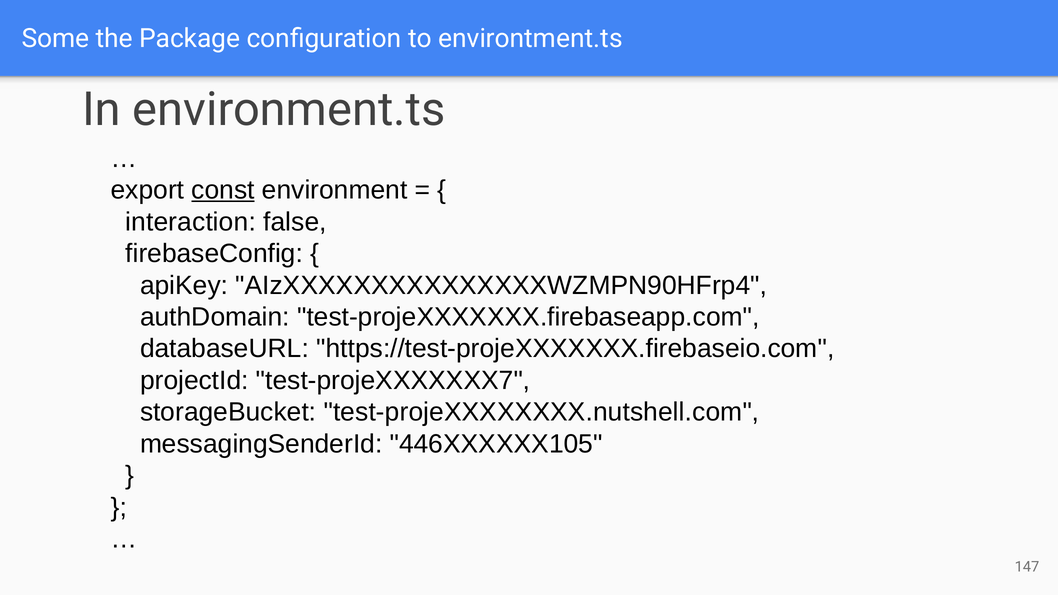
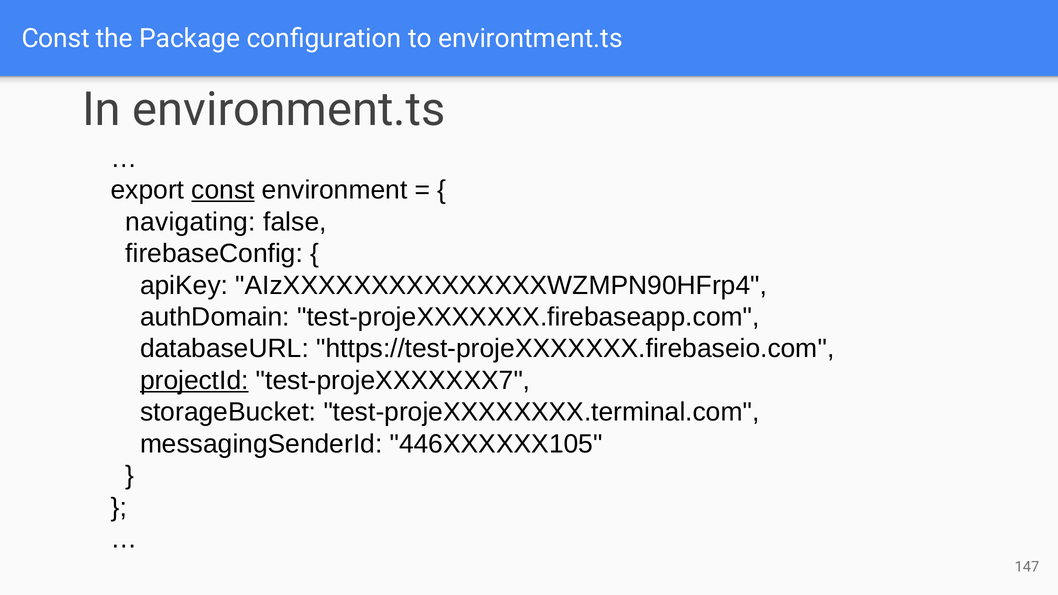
Some at (56, 39): Some -> Const
interaction: interaction -> navigating
projectId underline: none -> present
test-projeXXXXXXXX.nutshell.com: test-projeXXXXXXXX.nutshell.com -> test-projeXXXXXXXX.terminal.com
